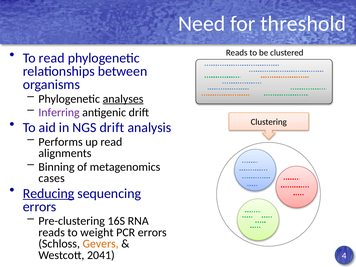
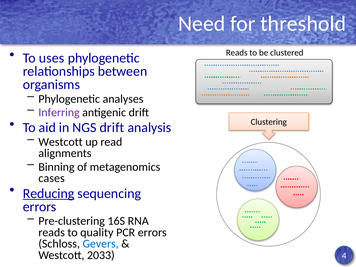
To read: read -> uses
analyses underline: present -> none
Performs at (61, 142): Performs -> Westcott
weight: weight -> quality
Gevers colour: orange -> blue
2041: 2041 -> 2033
